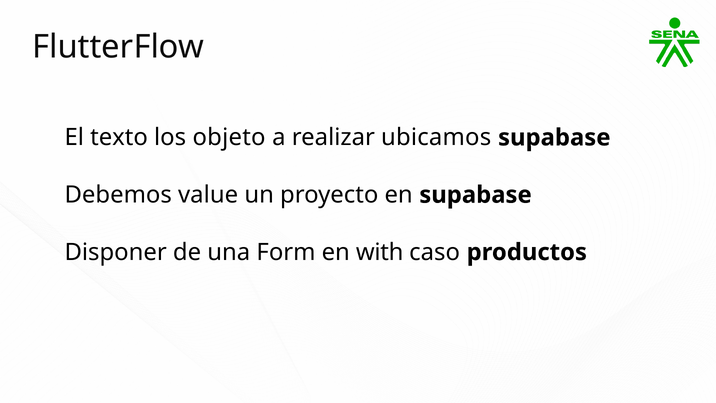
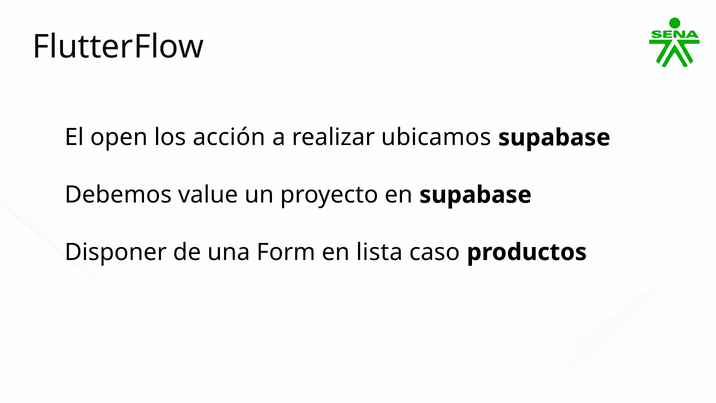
texto: texto -> open
objeto: objeto -> acción
with: with -> lista
